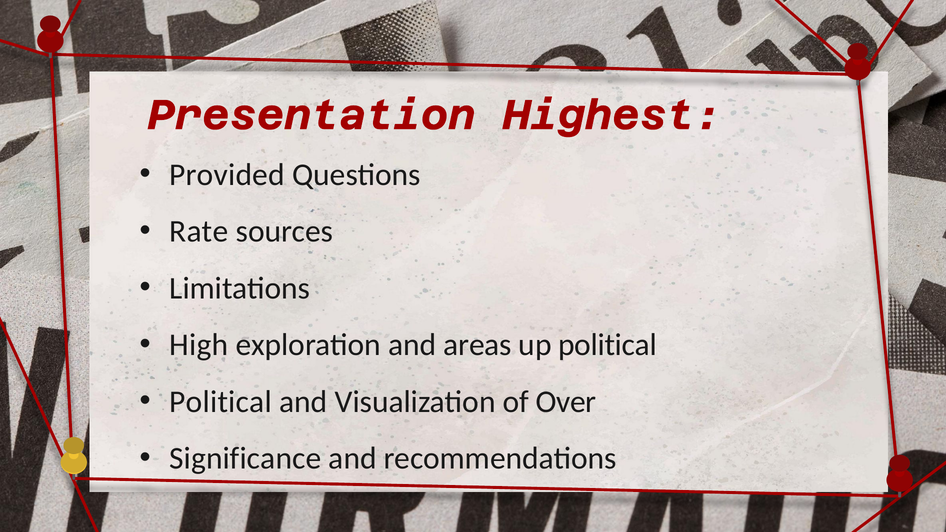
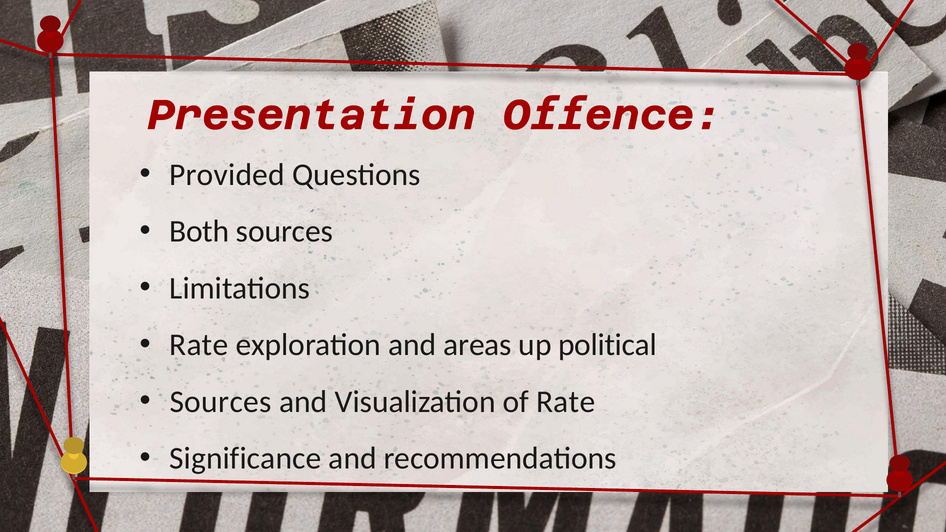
Highest: Highest -> Offence
Rate: Rate -> Both
High at (199, 345): High -> Rate
Political at (221, 402): Political -> Sources
of Over: Over -> Rate
